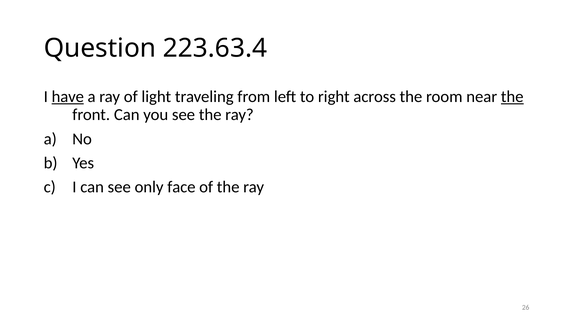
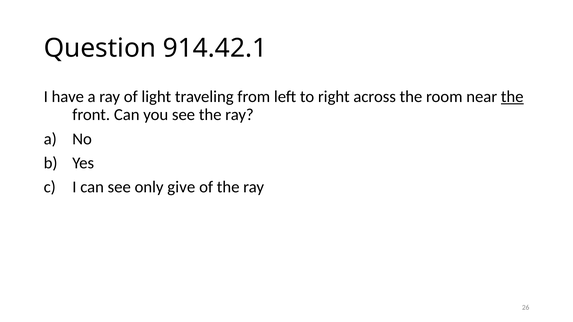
223.63.4: 223.63.4 -> 914.42.1
have underline: present -> none
face: face -> give
